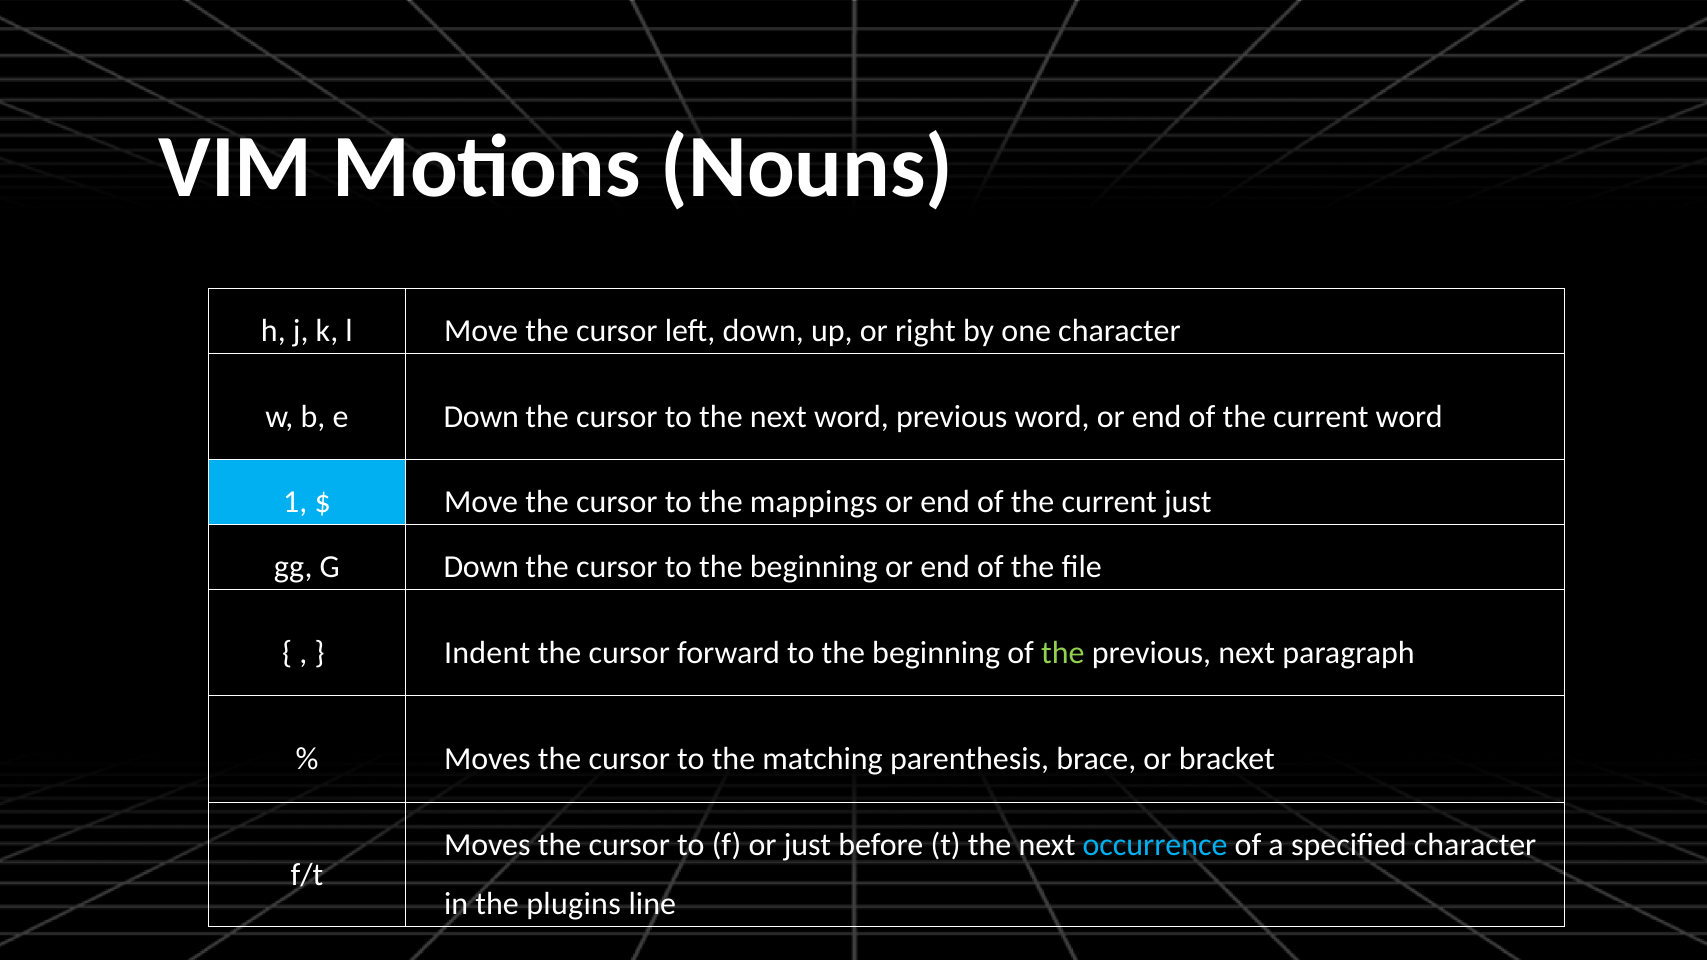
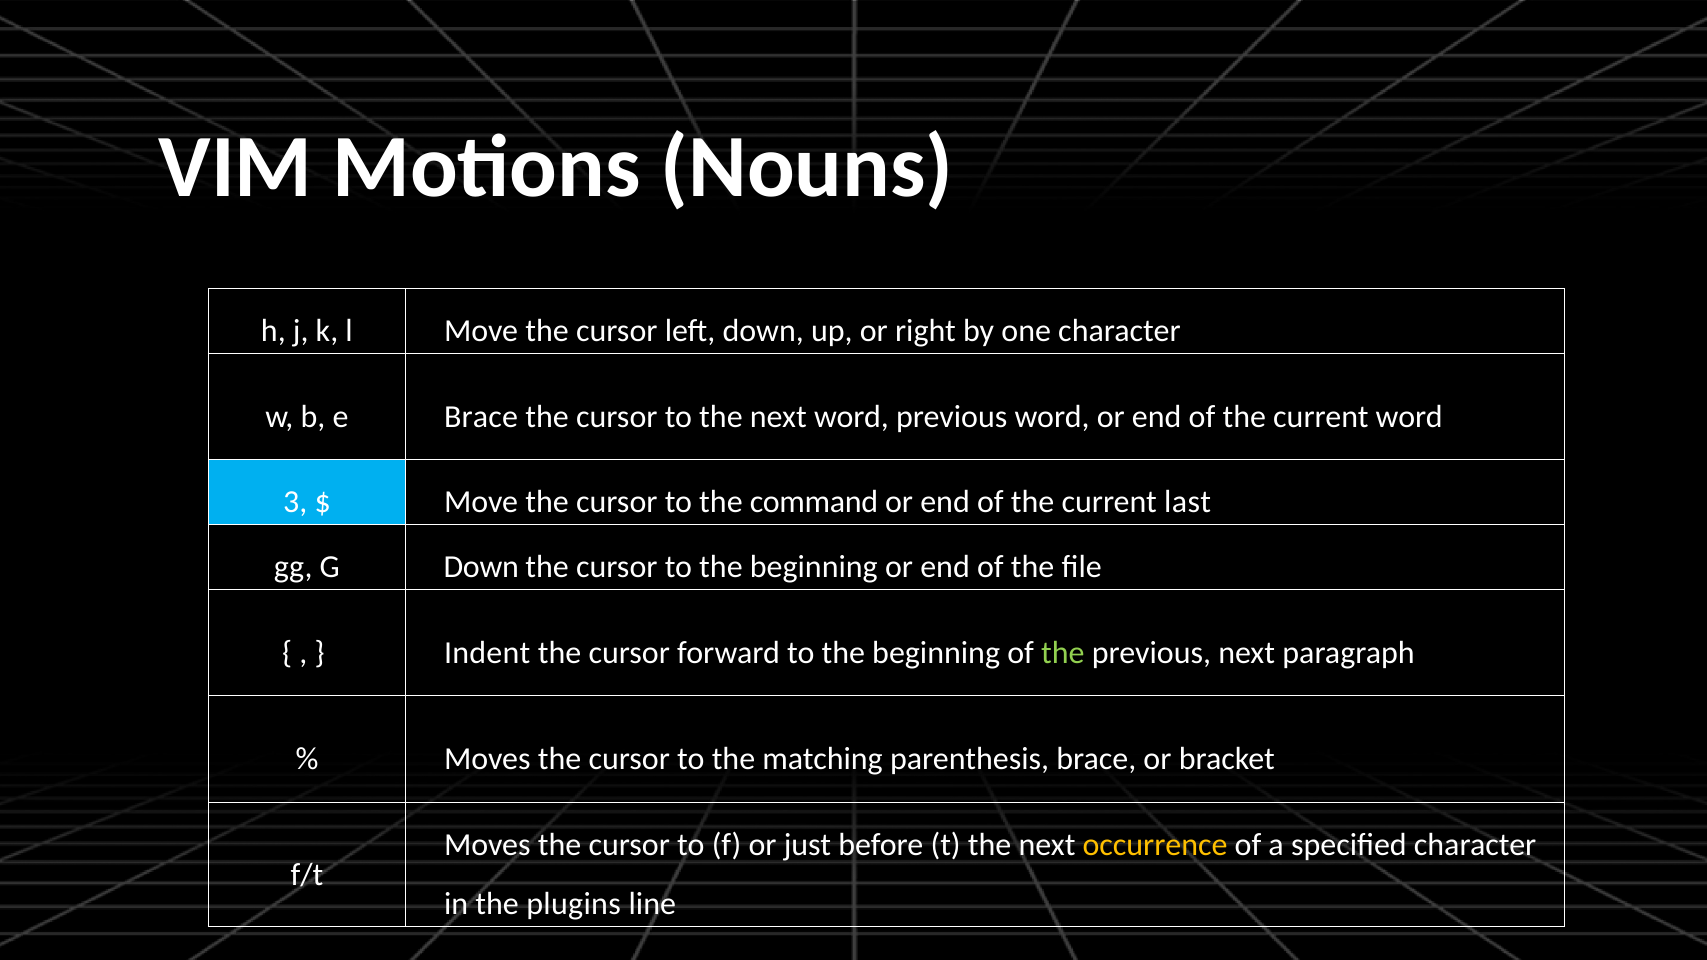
e Down: Down -> Brace
1: 1 -> 3
mappings: mappings -> command
current just: just -> last
occurrence colour: light blue -> yellow
